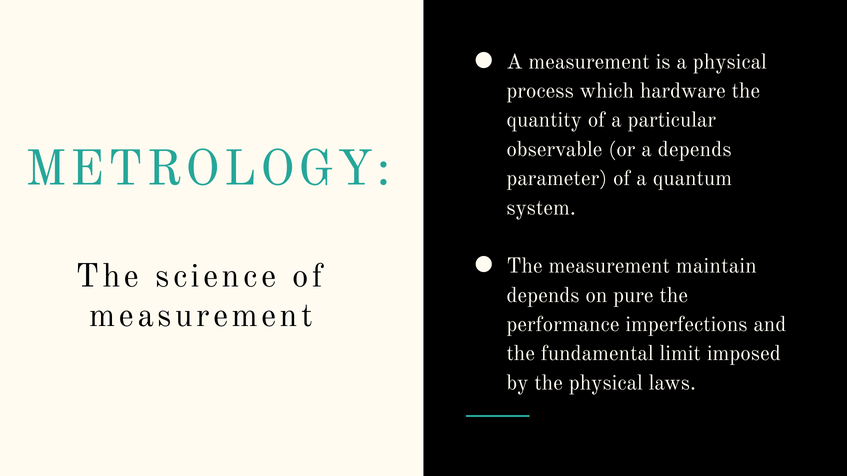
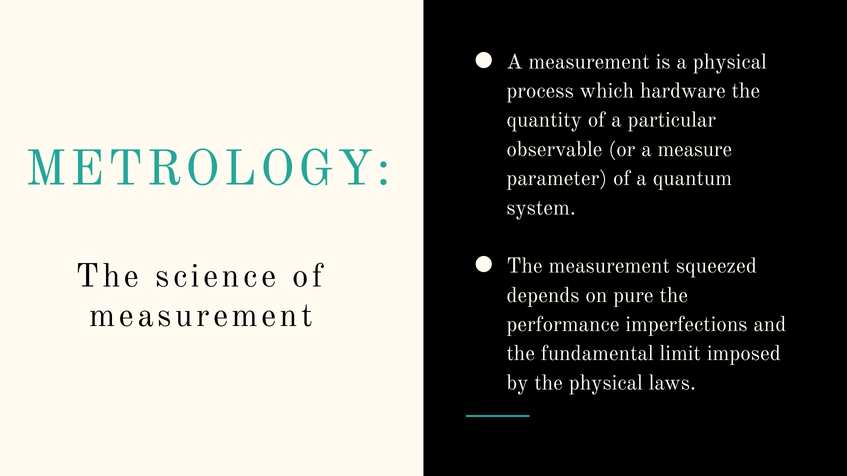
a depends: depends -> measure
maintain: maintain -> squeezed
